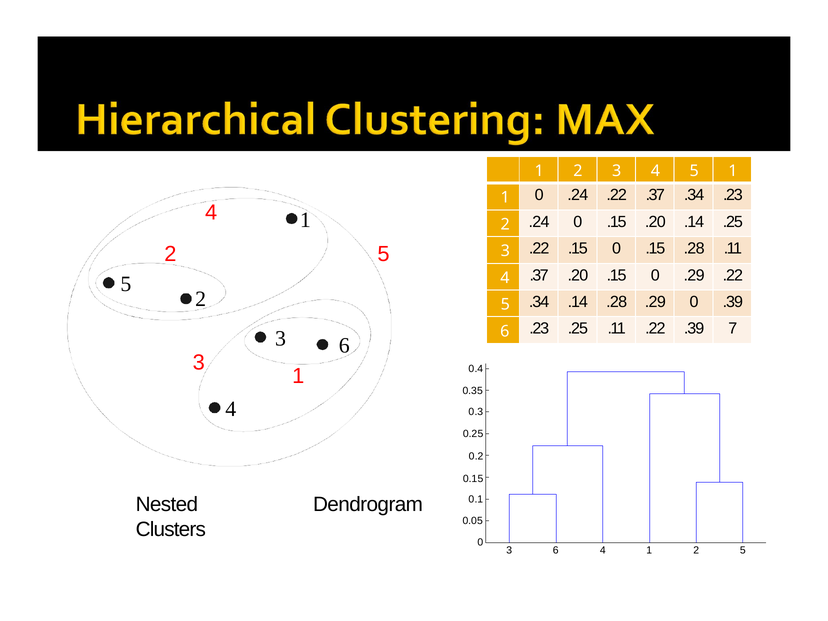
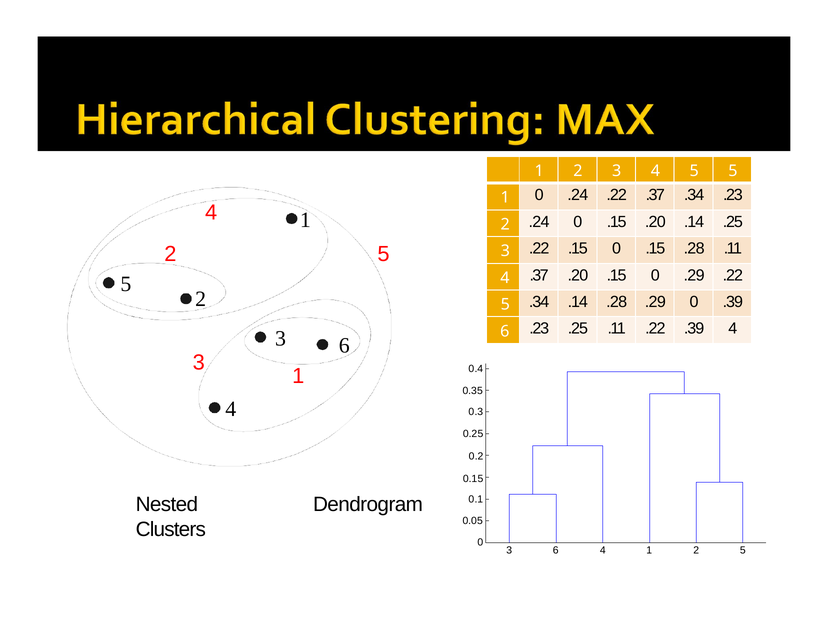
5 1: 1 -> 5
.39 7: 7 -> 4
